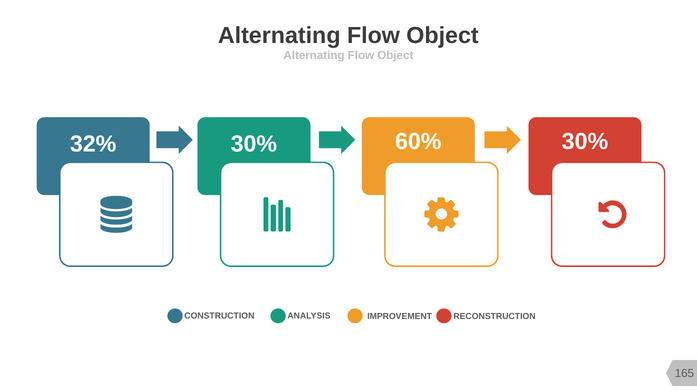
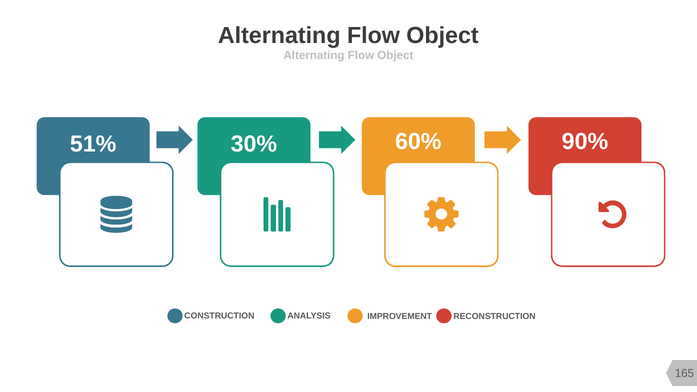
32%: 32% -> 51%
60% 30%: 30% -> 90%
